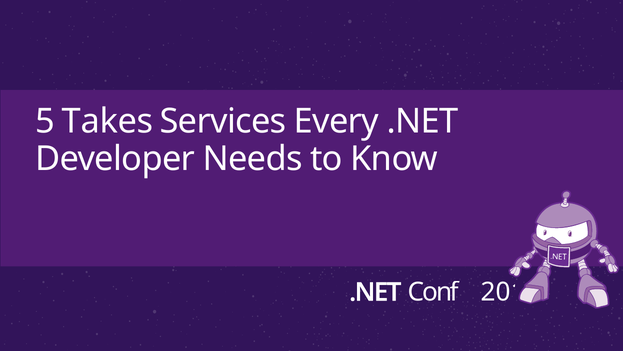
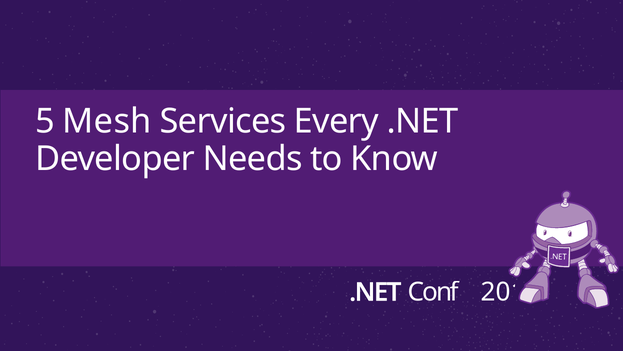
Takes: Takes -> Mesh
